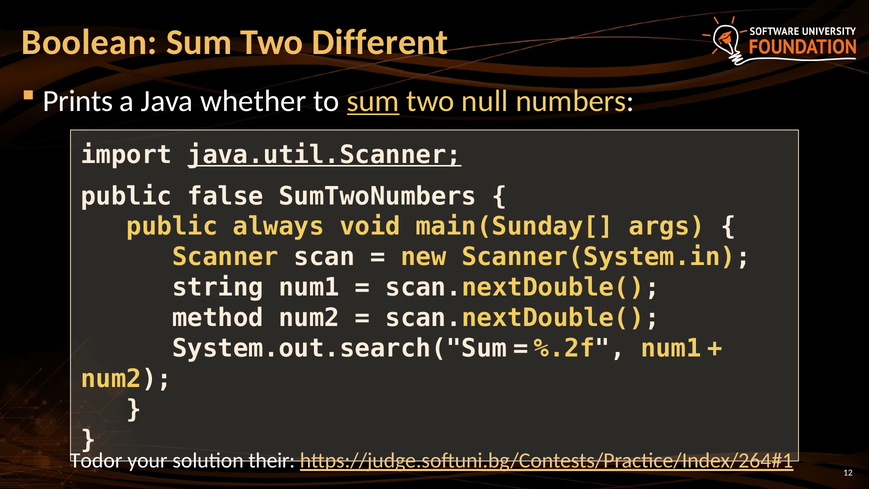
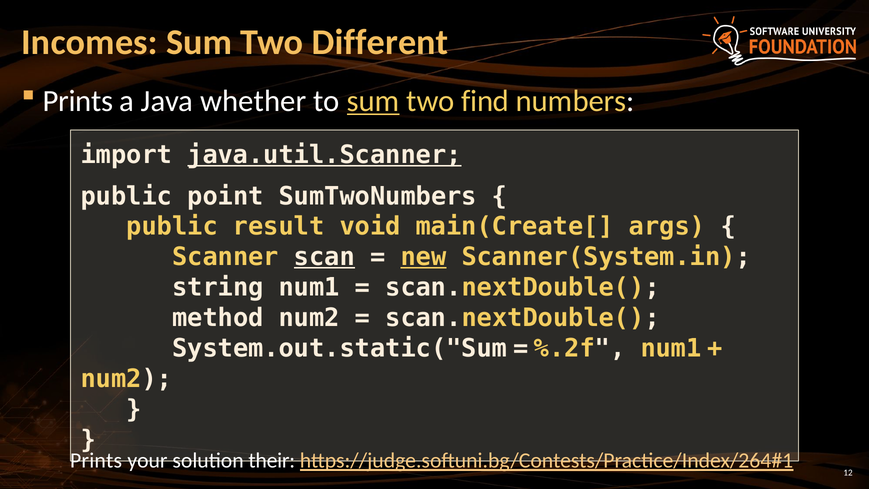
Boolean: Boolean -> Incomes
null: null -> find
false: false -> point
always: always -> result
main(Sunday[: main(Sunday[ -> main(Create[
scan underline: none -> present
new underline: none -> present
System.out.search("Sum: System.out.search("Sum -> System.out.static("Sum
Todor at (96, 461): Todor -> Prints
